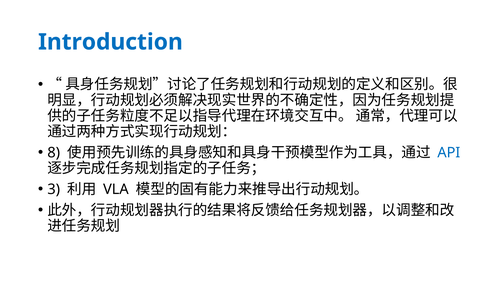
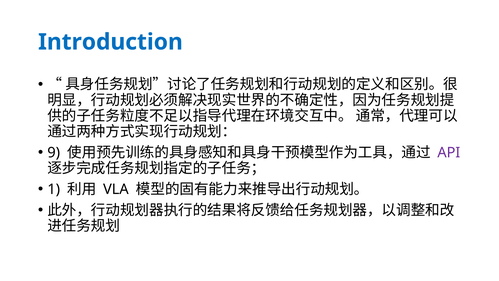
8: 8 -> 9
API colour: blue -> purple
3: 3 -> 1
